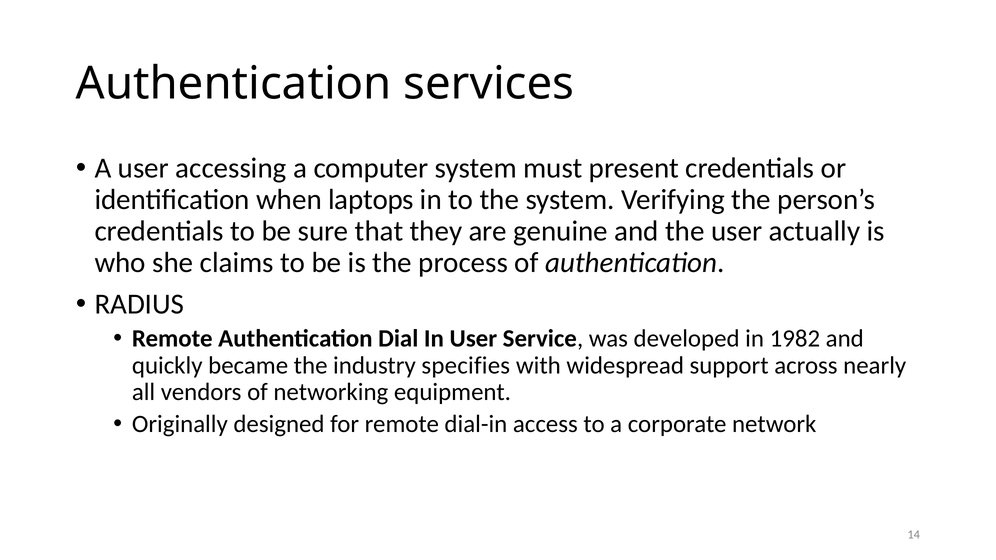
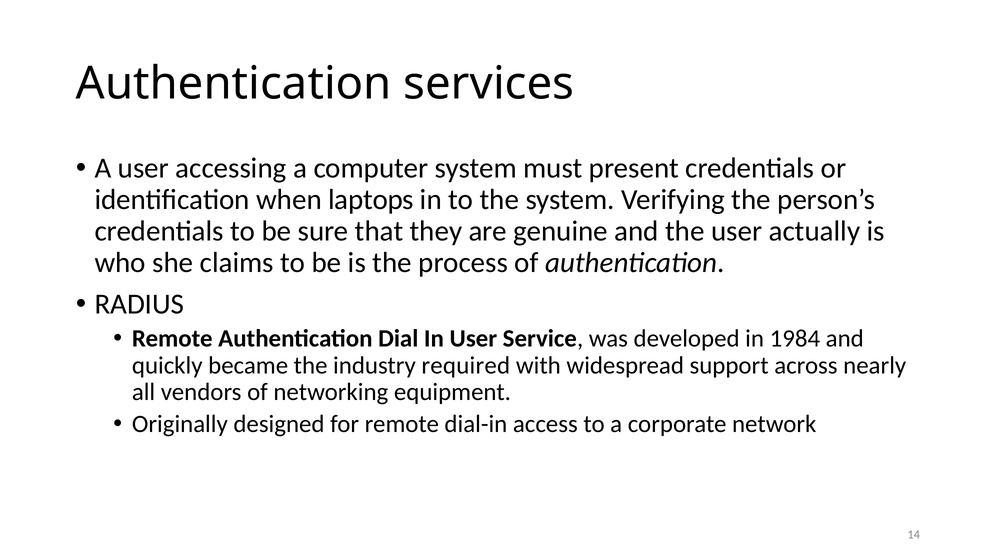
1982: 1982 -> 1984
specifies: specifies -> required
